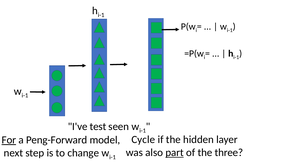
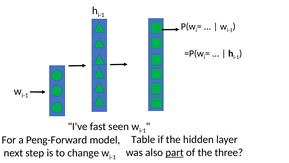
test: test -> fast
Cycle: Cycle -> Table
For underline: present -> none
